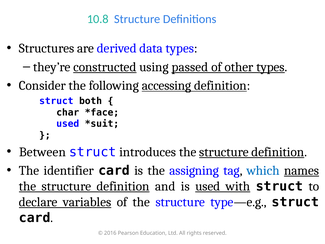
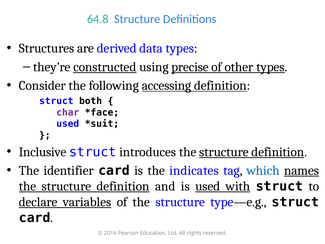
10.8: 10.8 -> 64.8
passed: passed -> precise
char colour: black -> purple
Between: Between -> Inclusive
assigning: assigning -> indicates
